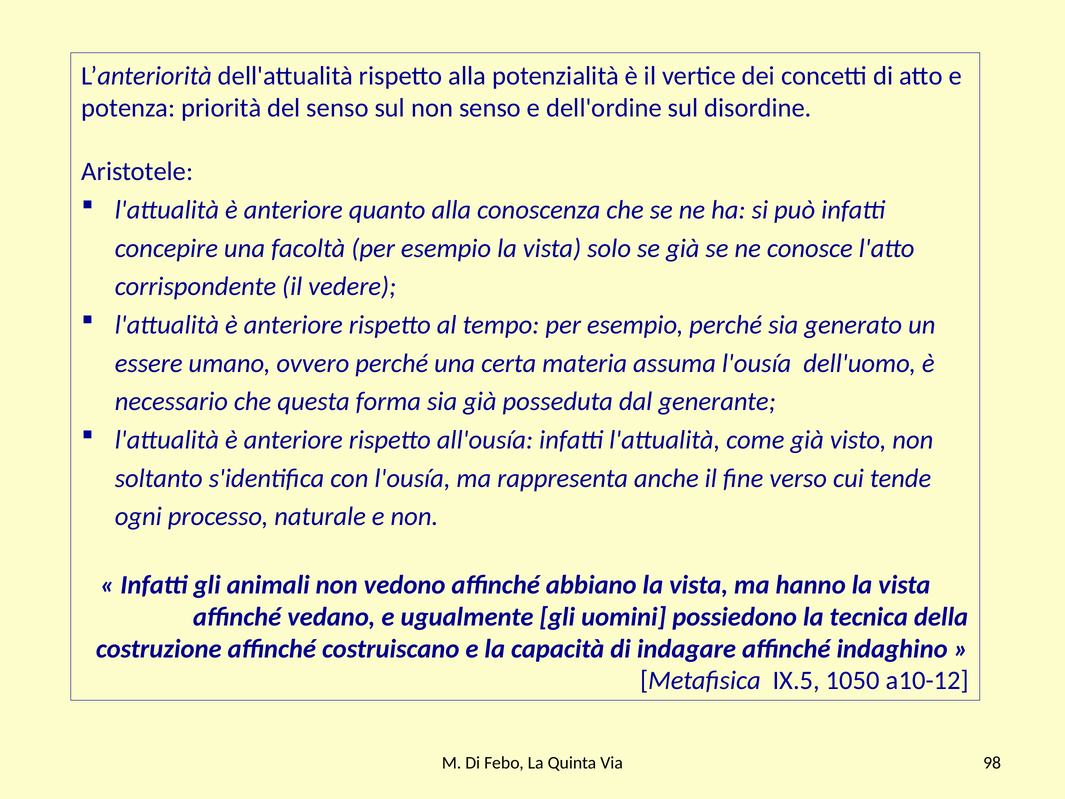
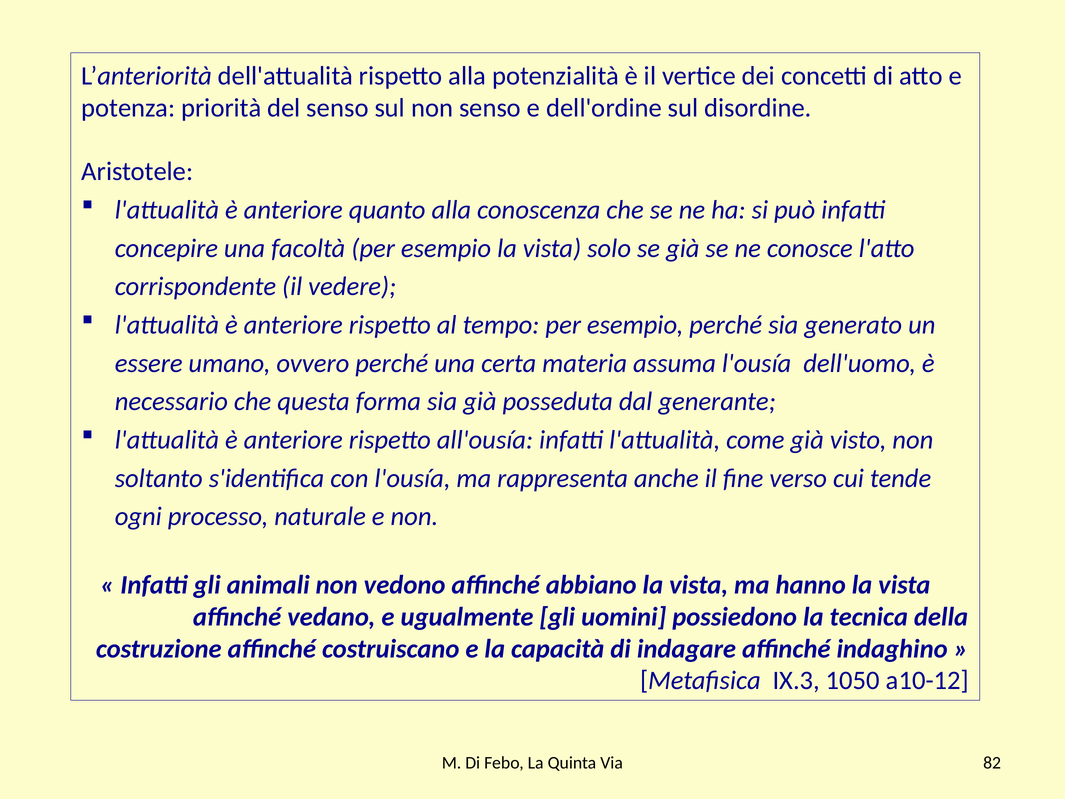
IX.5: IX.5 -> IX.3
98: 98 -> 82
